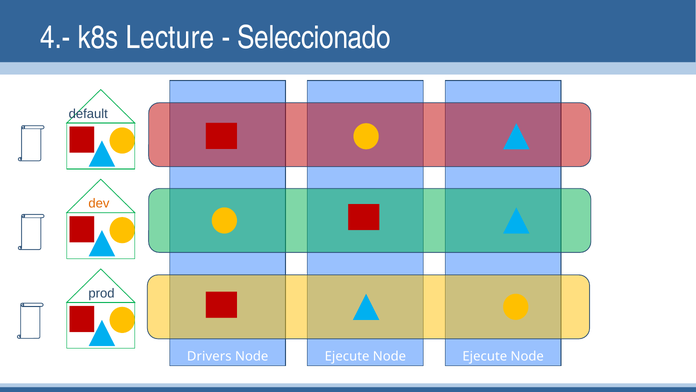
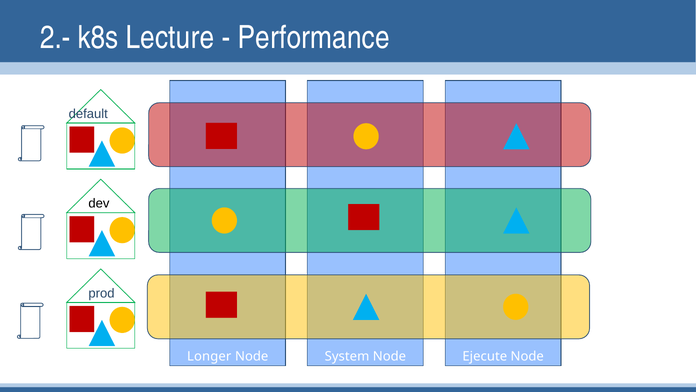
4.-: 4.- -> 2.-
Seleccionado: Seleccionado -> Performance
dev colour: orange -> black
Drivers: Drivers -> Longer
Ejecute at (347, 356): Ejecute -> System
